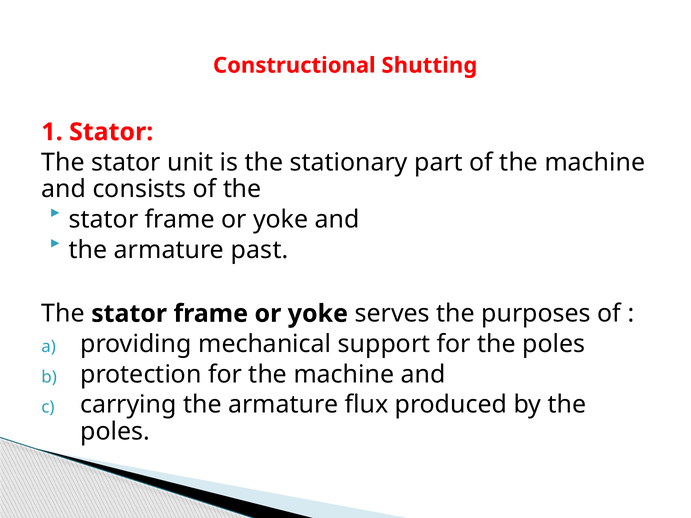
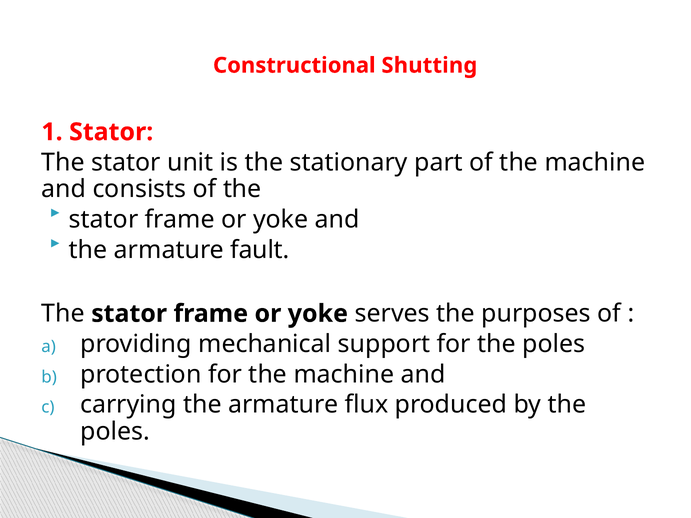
past: past -> fault
